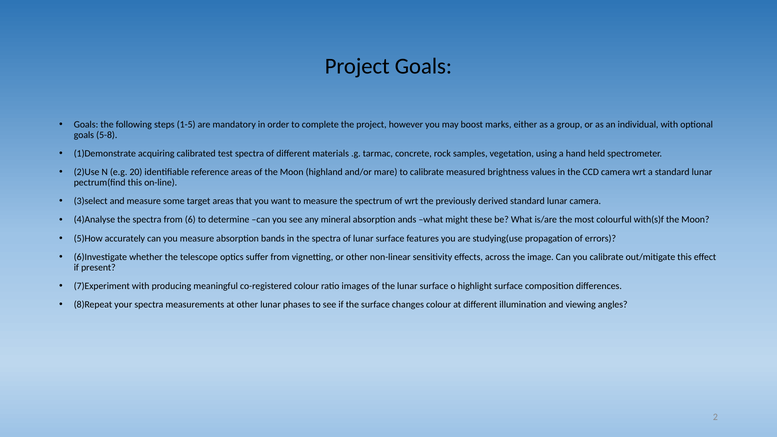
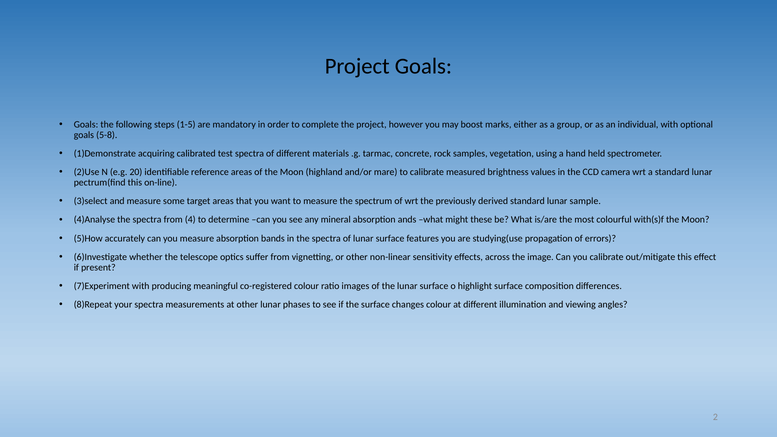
lunar camera: camera -> sample
6: 6 -> 4
